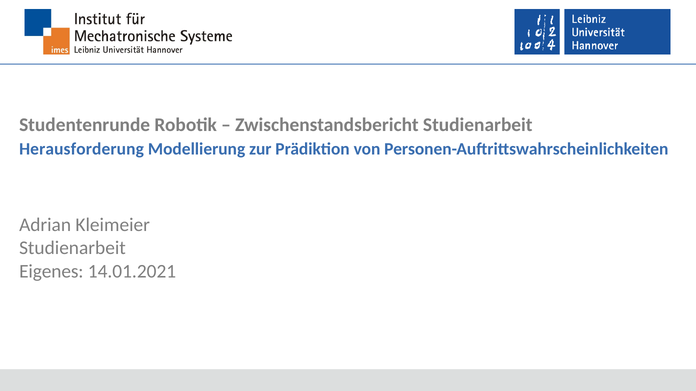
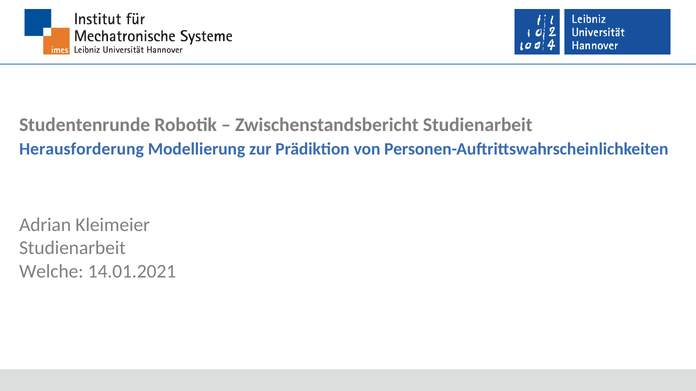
Eigenes: Eigenes -> Welche
